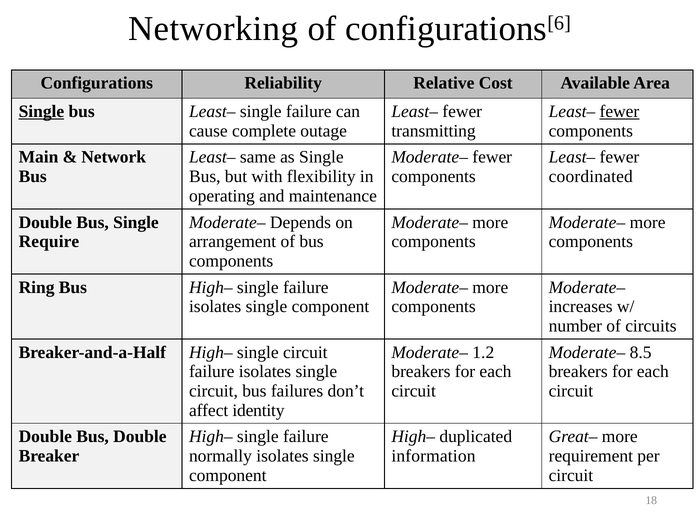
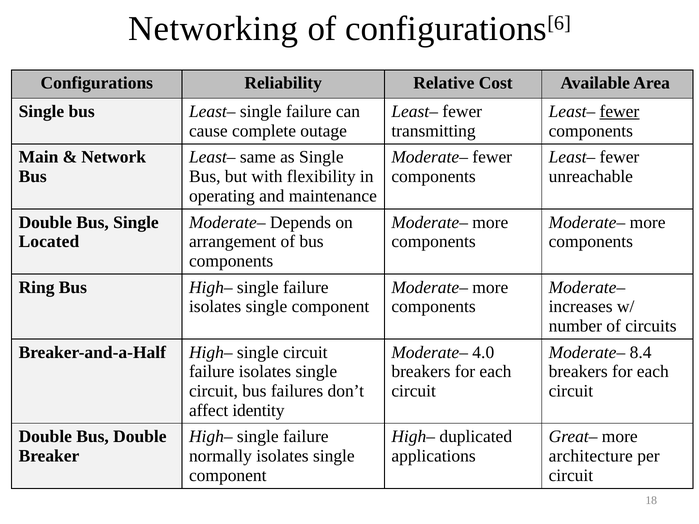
Single at (41, 112) underline: present -> none
coordinated: coordinated -> unreachable
Require: Require -> Located
1.2: 1.2 -> 4.0
8.5: 8.5 -> 8.4
information: information -> applications
requirement: requirement -> architecture
